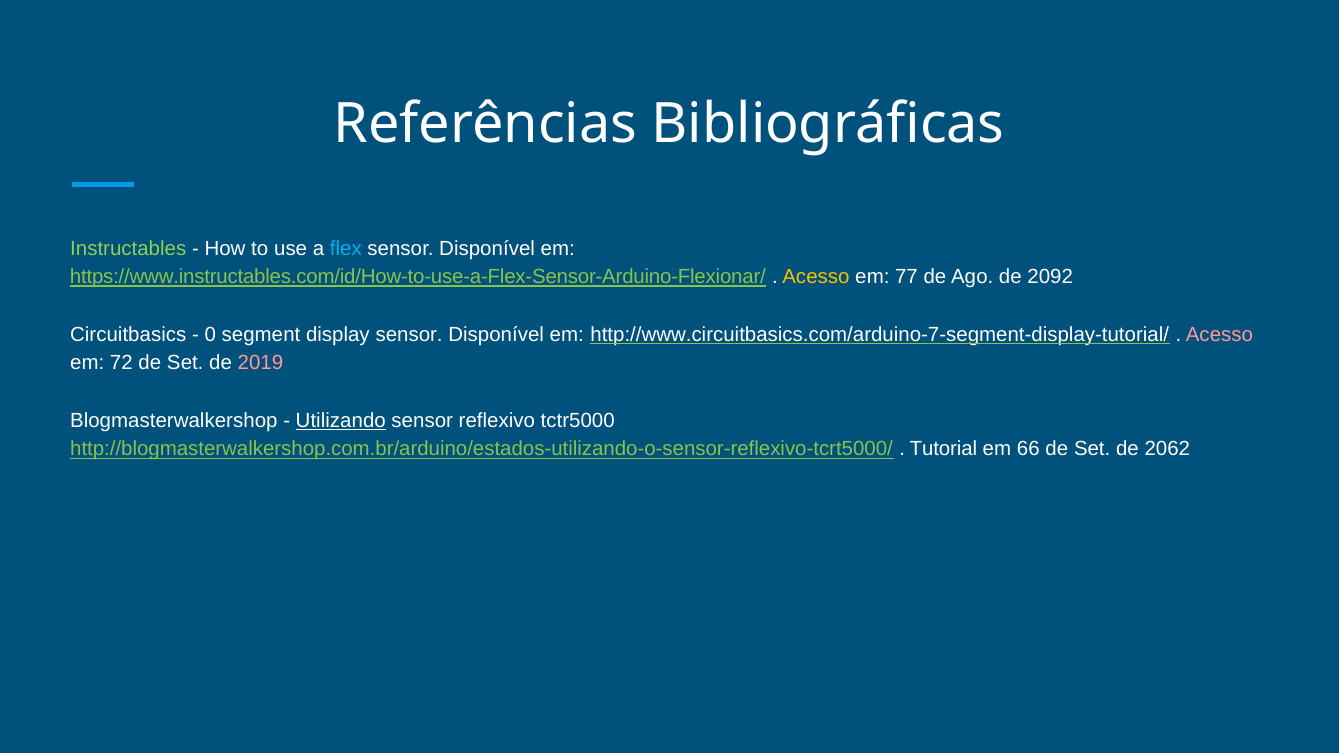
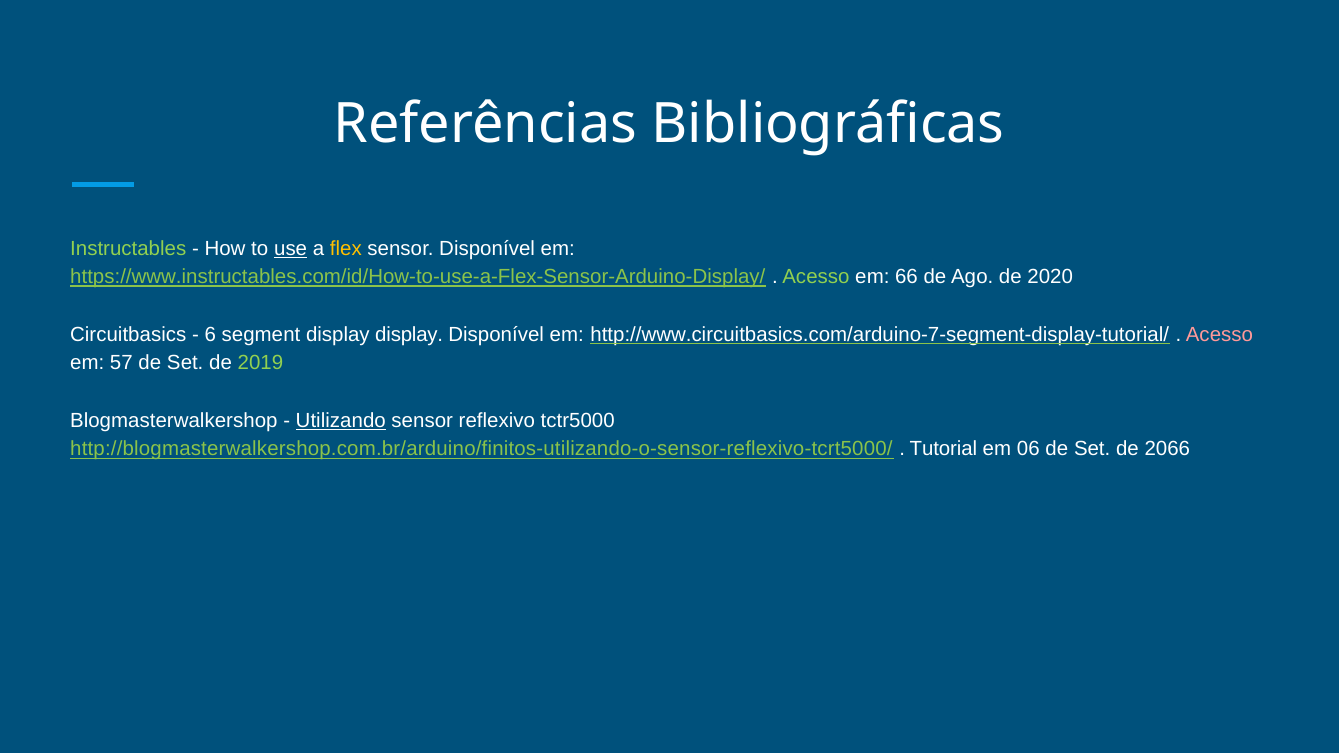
use underline: none -> present
flex colour: light blue -> yellow
https://www.instructables.com/id/How-to-use-a-Flex-Sensor-Arduino-Flexionar/: https://www.instructables.com/id/How-to-use-a-Flex-Sensor-Arduino-Flexionar/ -> https://www.instructables.com/id/How-to-use-a-Flex-Sensor-Arduino-Display/
Acesso at (816, 277) colour: yellow -> light green
77: 77 -> 66
2092: 2092 -> 2020
0: 0 -> 6
display sensor: sensor -> display
72: 72 -> 57
2019 colour: pink -> light green
http://blogmasterwalkershop.com.br/arduino/estados-utilizando-o-sensor-reflexivo-tcrt5000/: http://blogmasterwalkershop.com.br/arduino/estados-utilizando-o-sensor-reflexivo-tcrt5000/ -> http://blogmasterwalkershop.com.br/arduino/finitos-utilizando-o-sensor-reflexivo-tcrt5000/
66: 66 -> 06
2062: 2062 -> 2066
